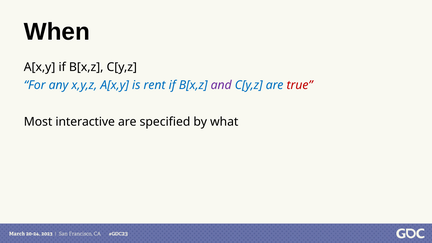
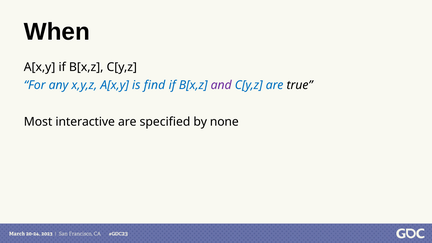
rent: rent -> find
true colour: red -> black
what: what -> none
